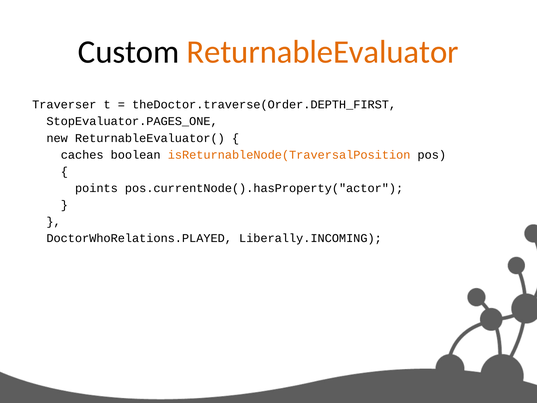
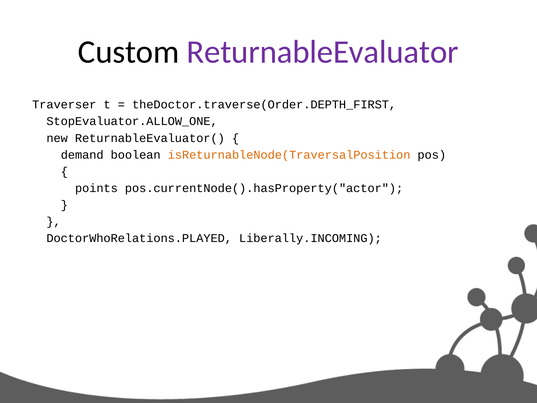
ReturnableEvaluator colour: orange -> purple
StopEvaluator.PAGES_ONE: StopEvaluator.PAGES_ONE -> StopEvaluator.ALLOW_ONE
caches: caches -> demand
